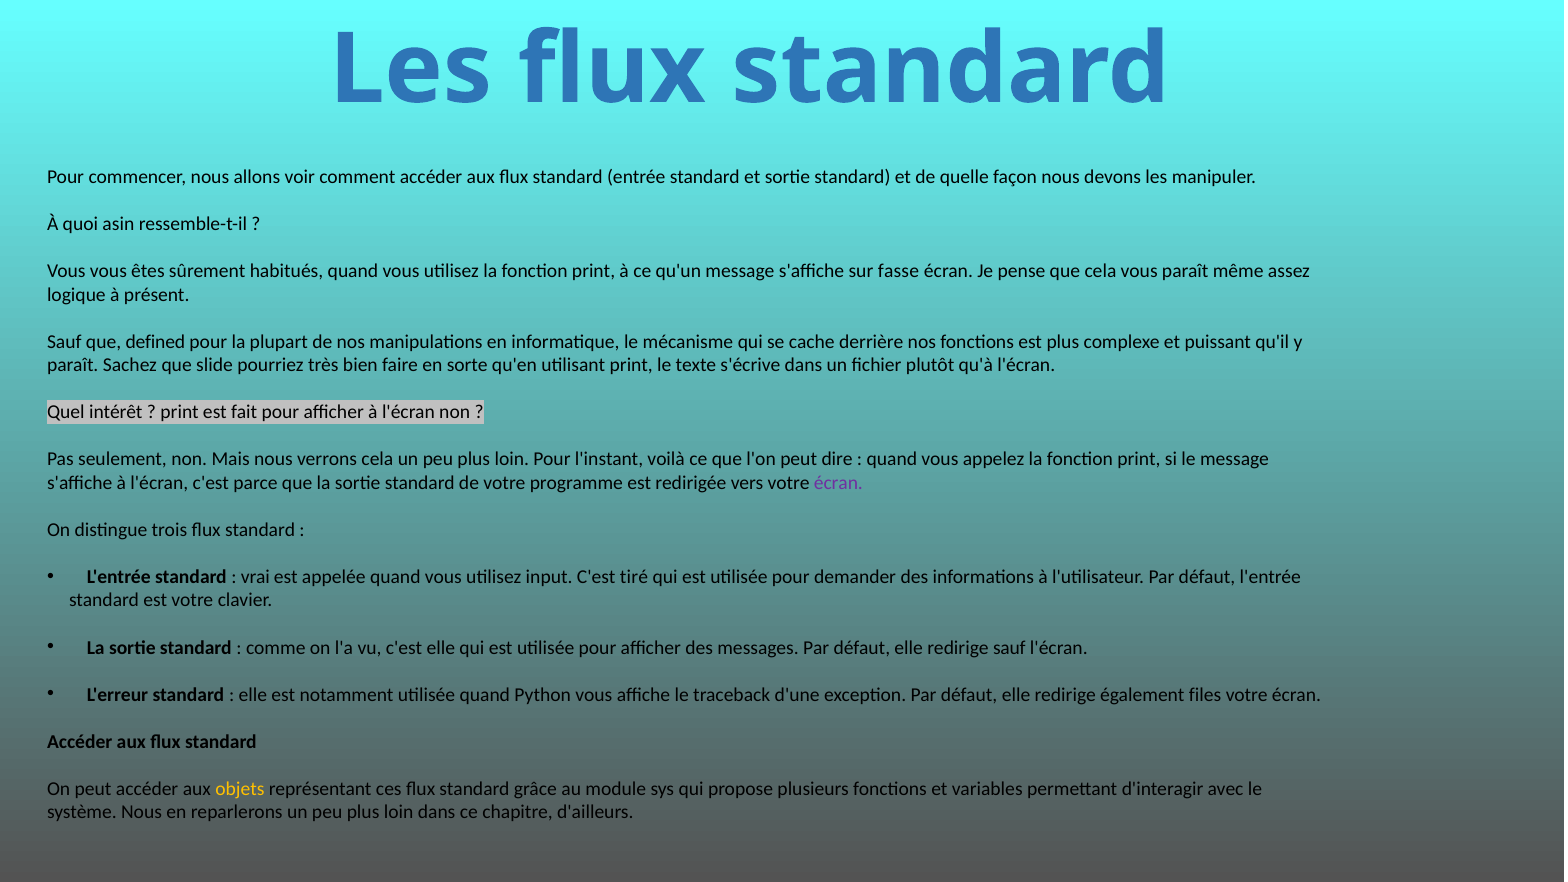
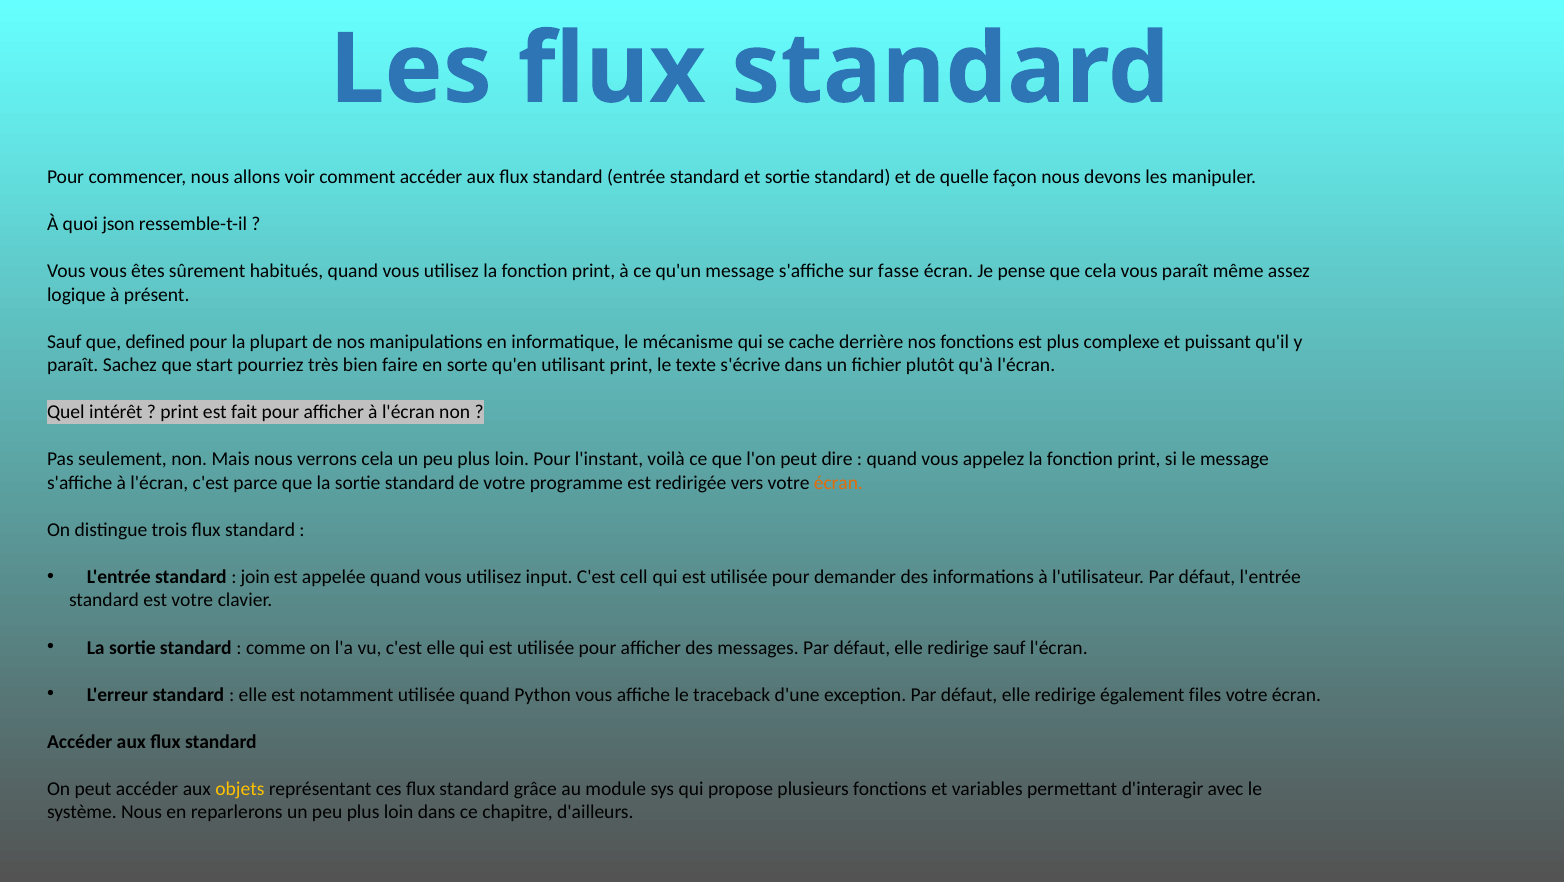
asin: asin -> json
slide: slide -> start
écran at (838, 483) colour: purple -> orange
vrai: vrai -> join
tiré: tiré -> cell
